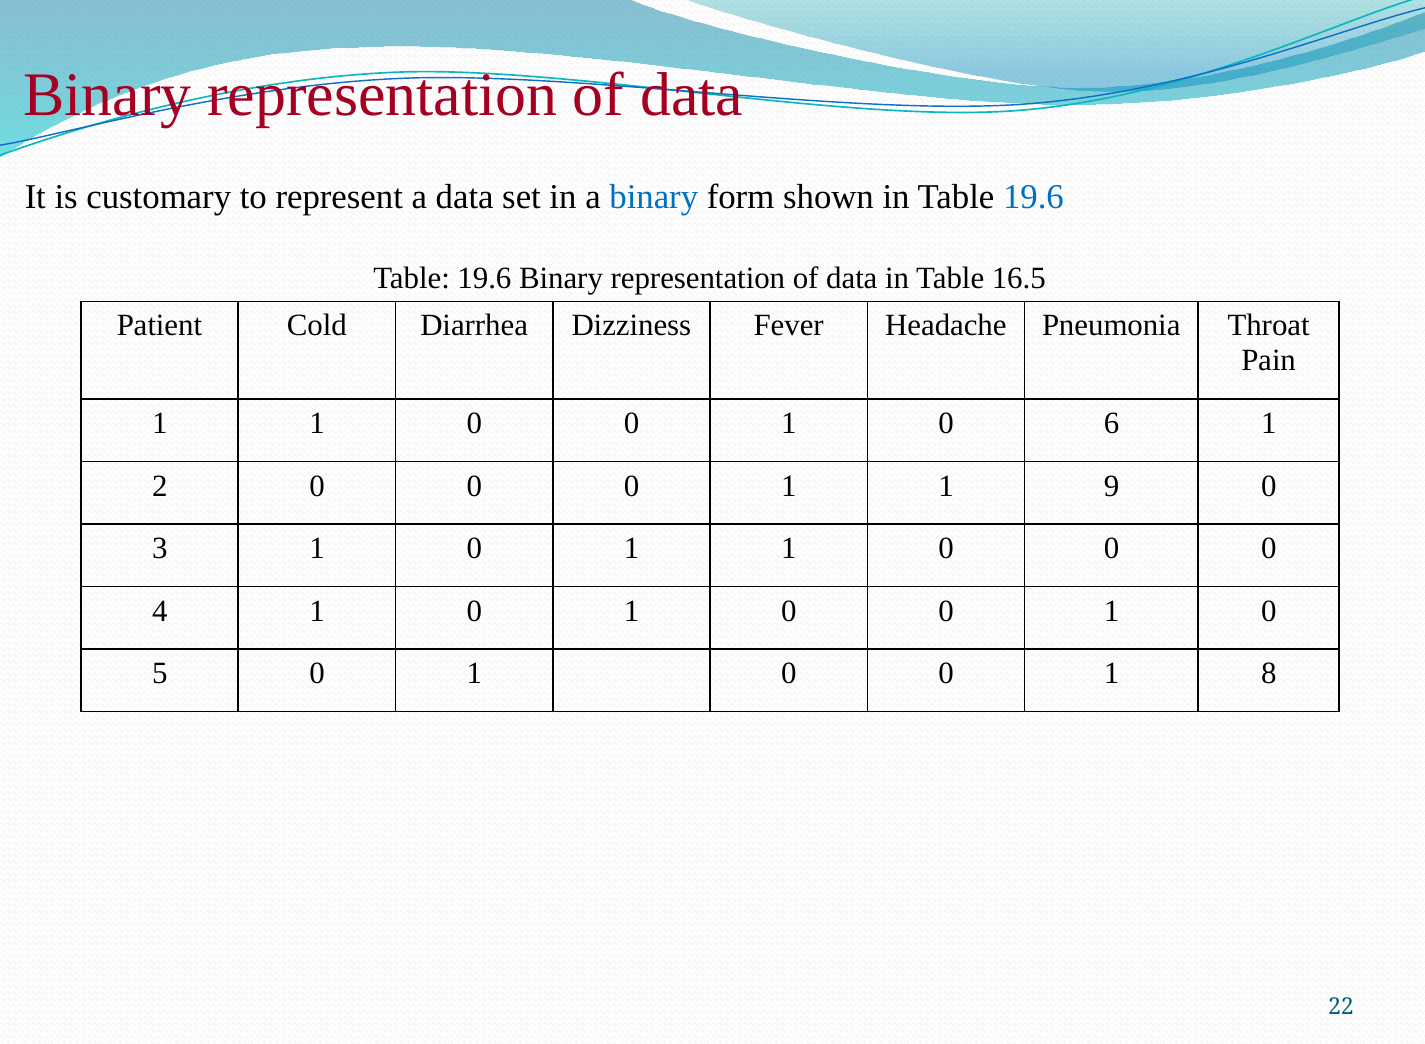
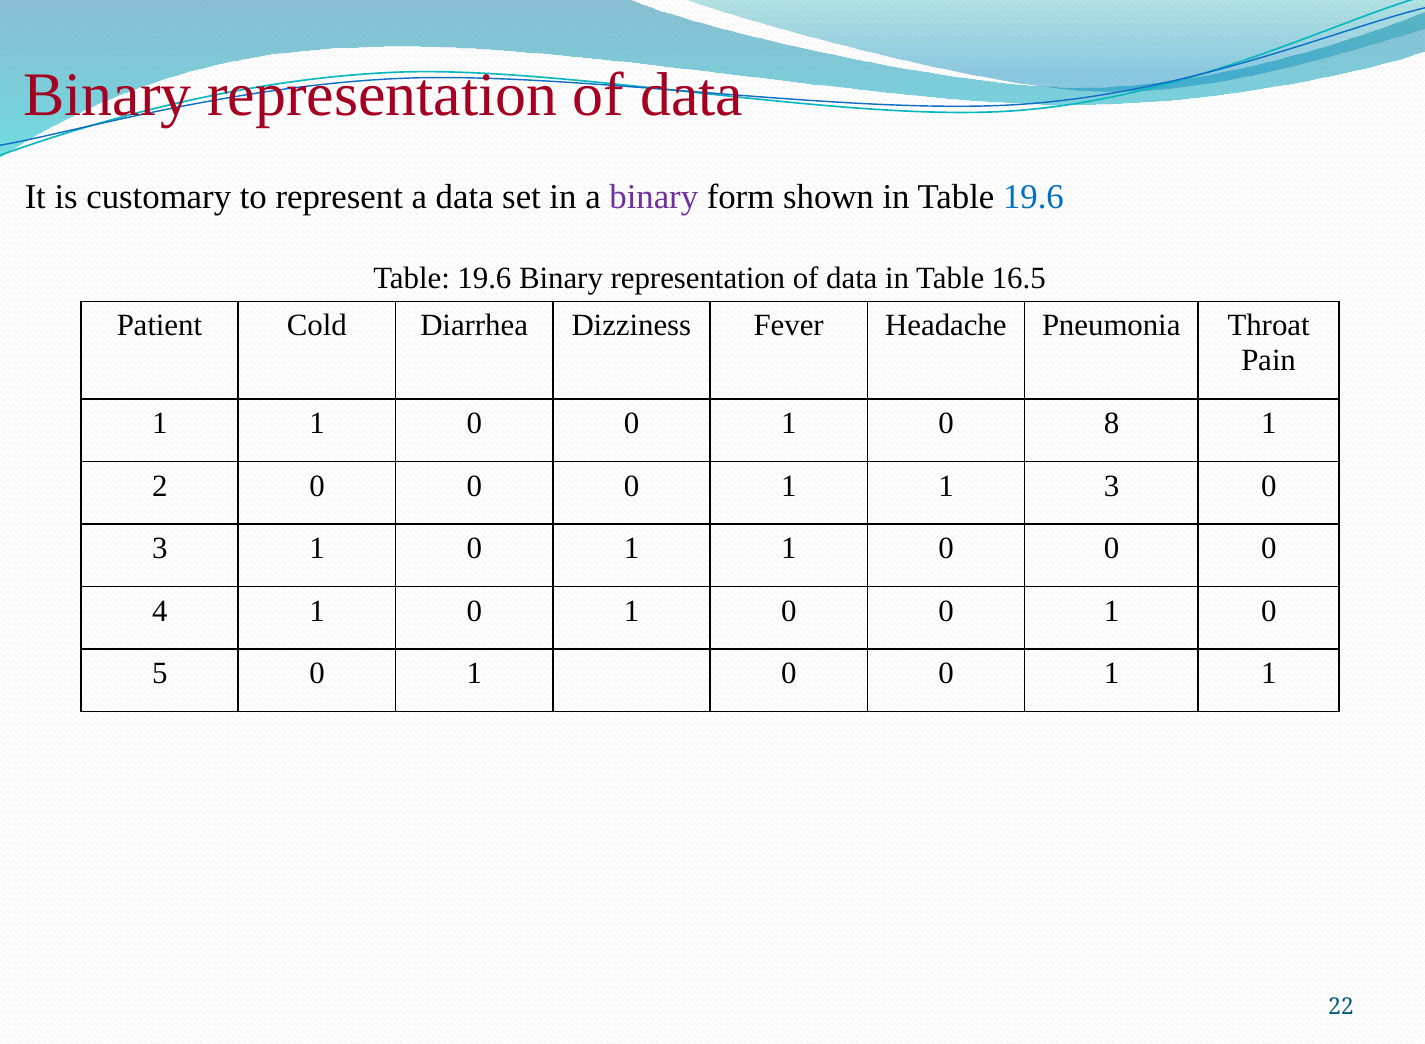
binary at (654, 197) colour: blue -> purple
6: 6 -> 8
1 9: 9 -> 3
8 at (1269, 673): 8 -> 1
